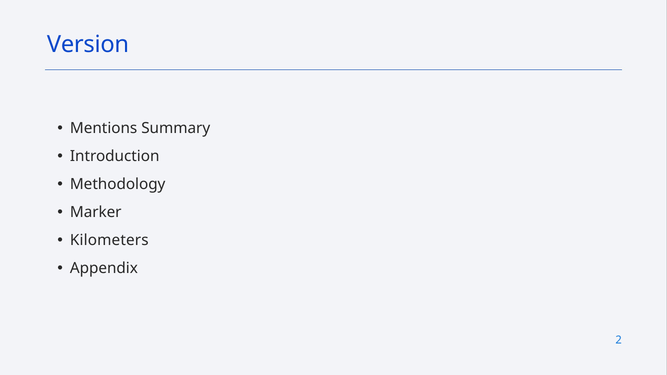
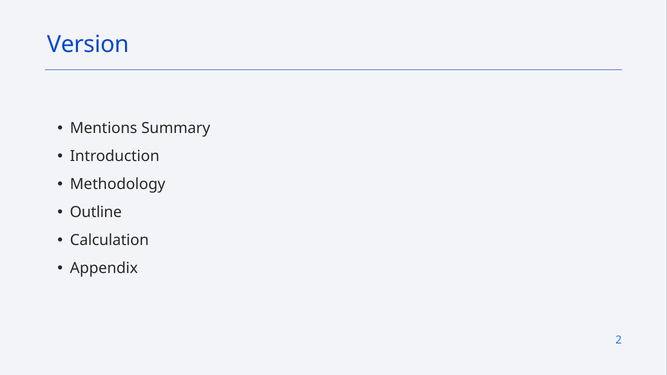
Marker: Marker -> Outline
Kilometers: Kilometers -> Calculation
